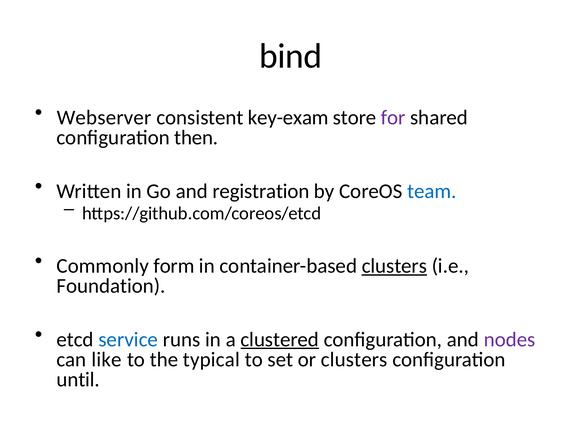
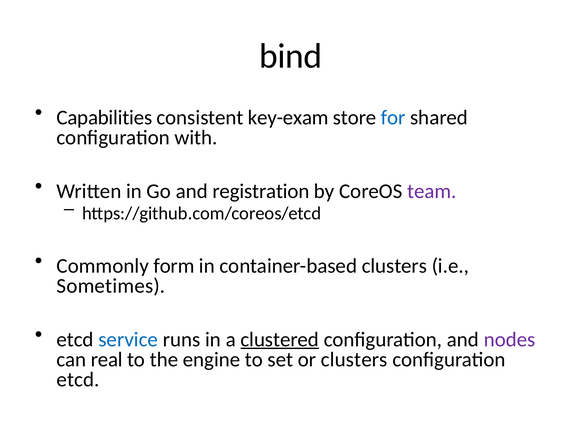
Webserver: Webserver -> Capabilities
for colour: purple -> blue
then: then -> with
team colour: blue -> purple
clusters at (394, 266) underline: present -> none
Foundation: Foundation -> Sometimes
like: like -> real
typical: typical -> engine
until at (78, 380): until -> etcd
